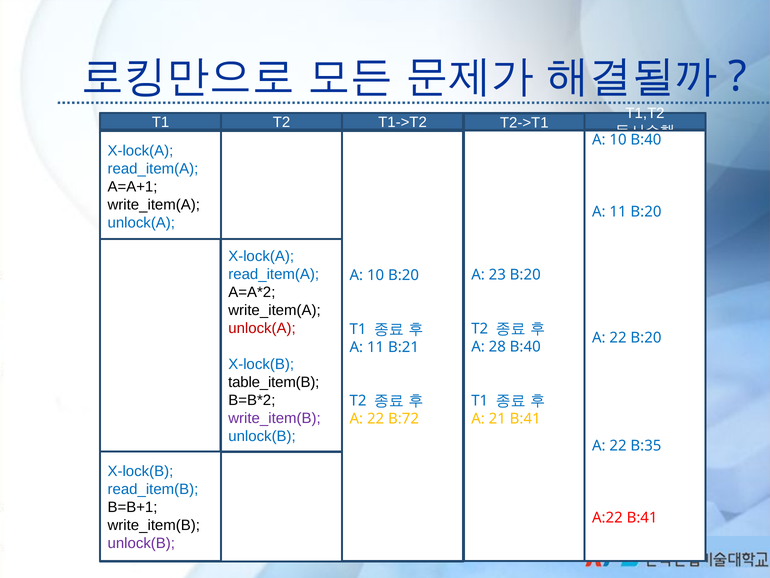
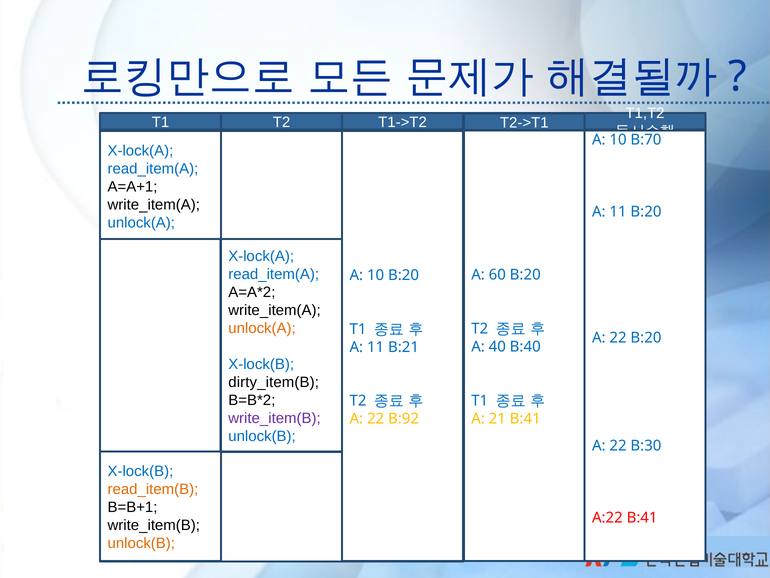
10 B:40: B:40 -> B:70
23: 23 -> 60
unlock(A at (262, 328) colour: red -> orange
28: 28 -> 40
table_item(B: table_item(B -> dirty_item(B
B:72: B:72 -> B:92
B:35: B:35 -> B:30
read_item(B colour: blue -> orange
unlock(B at (141, 543) colour: purple -> orange
